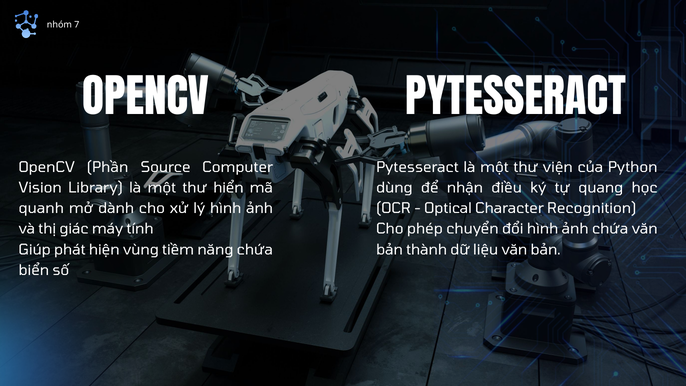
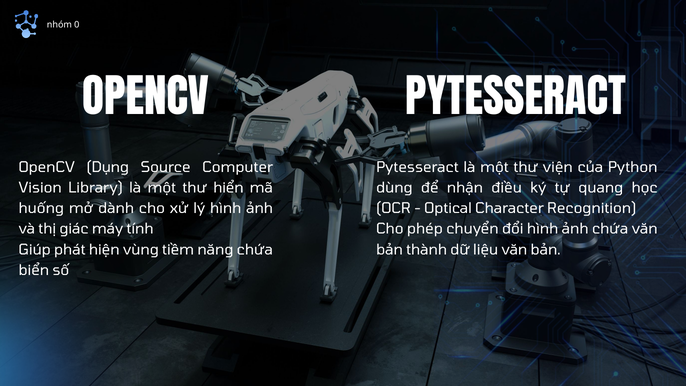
7: 7 -> 0
Phần: Phần -> Dụng
quanh: quanh -> huống
